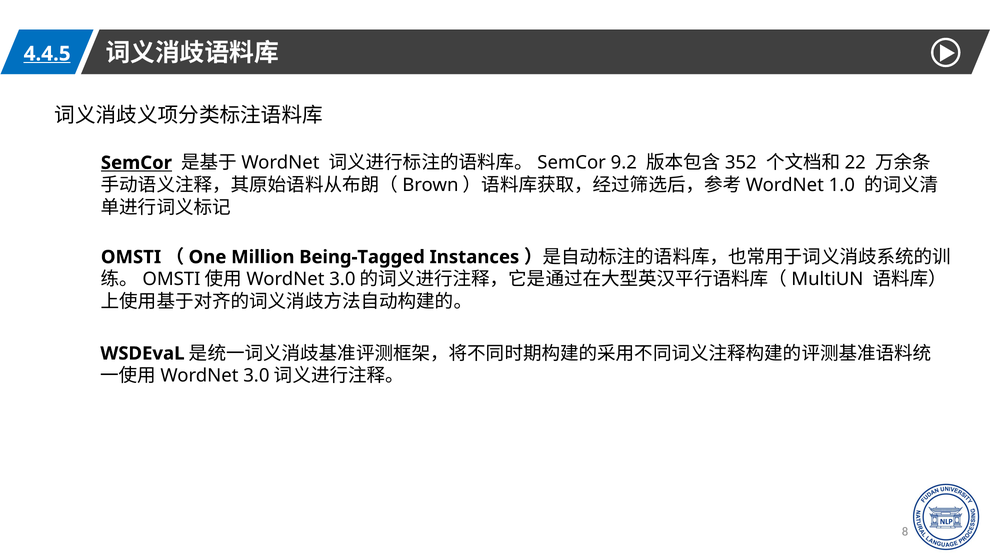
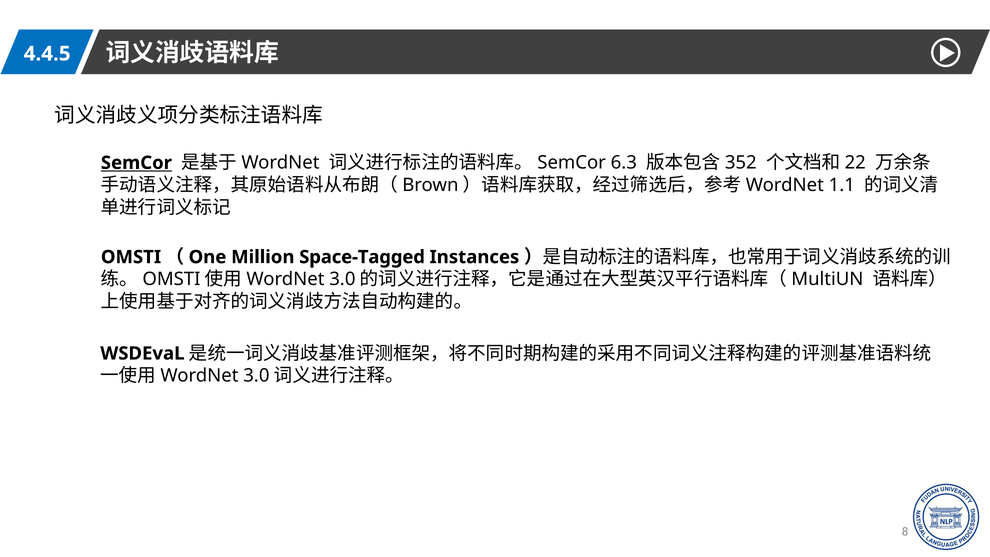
4.4.5 underline: present -> none
9.2: 9.2 -> 6.3
1.0: 1.0 -> 1.1
Being-Tagged: Being-Tagged -> Space-Tagged
